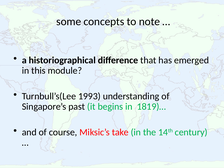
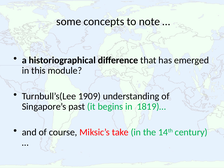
1993: 1993 -> 1909
